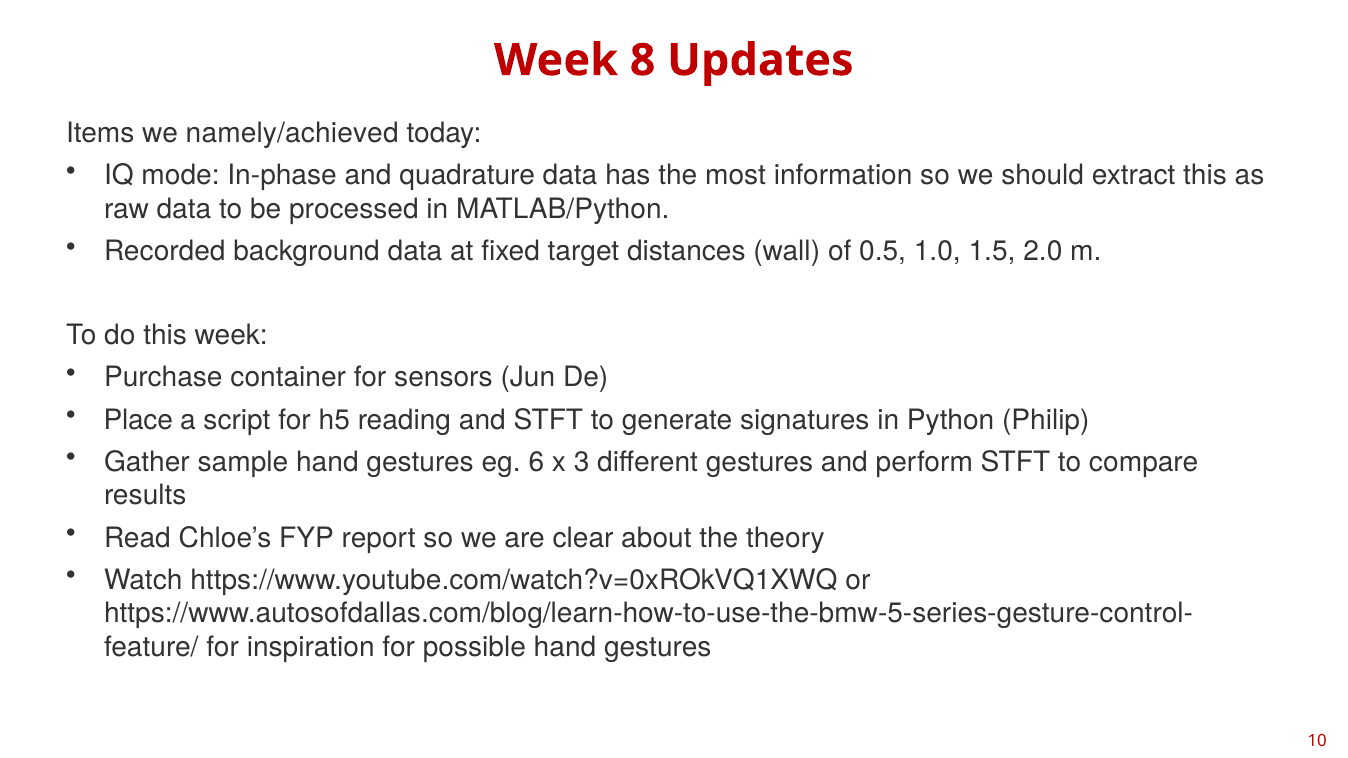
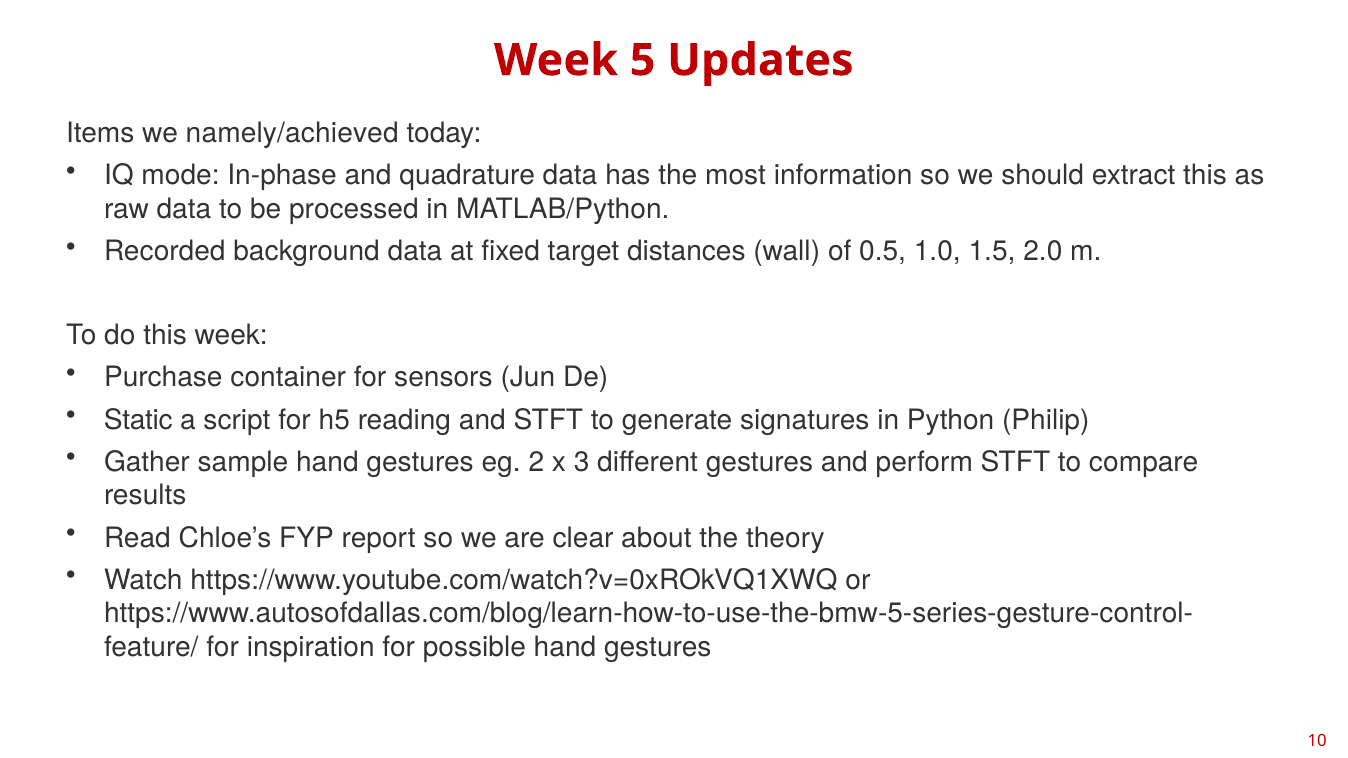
8: 8 -> 5
Place: Place -> Static
6: 6 -> 2
